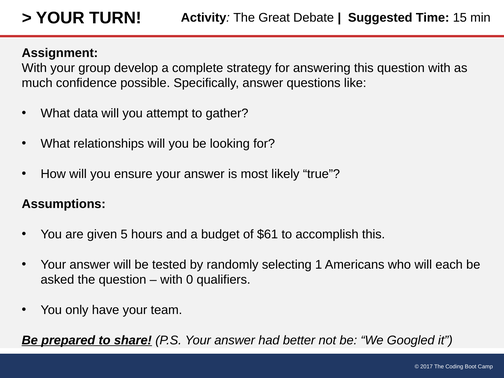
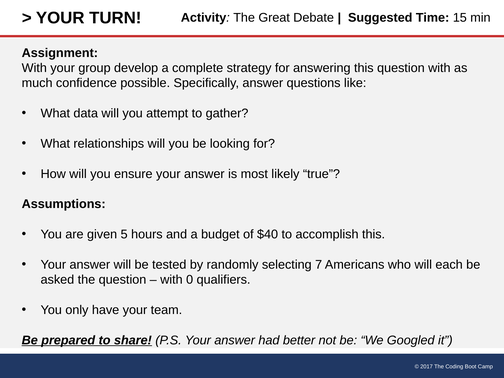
$61: $61 -> $40
1: 1 -> 7
